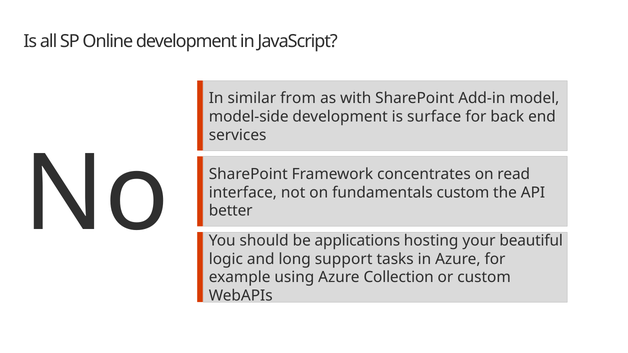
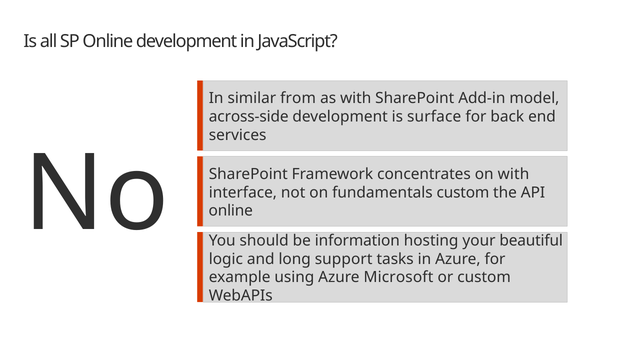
model-side: model-side -> across-side
on read: read -> with
better at (231, 211): better -> online
applications: applications -> information
Collection: Collection -> Microsoft
